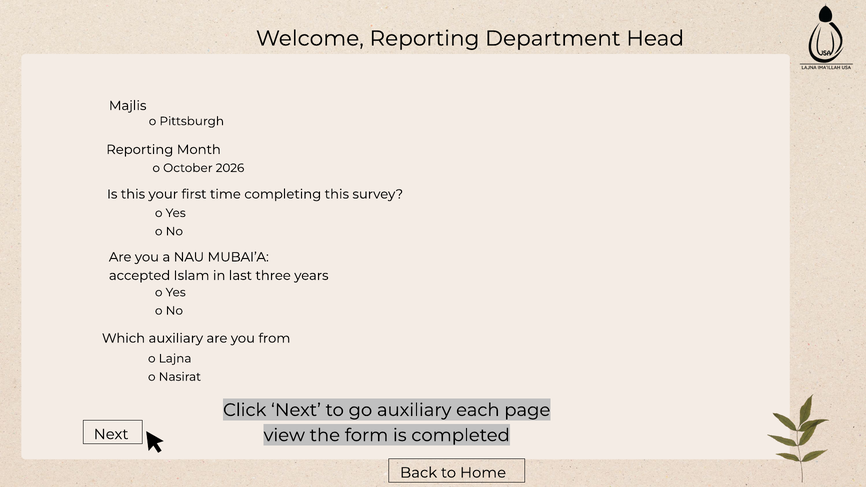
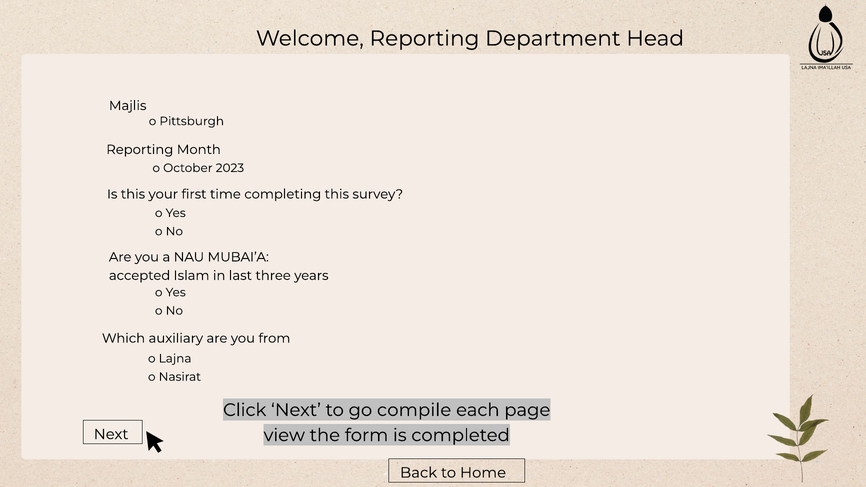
2026: 2026 -> 2023
go auxiliary: auxiliary -> compile
